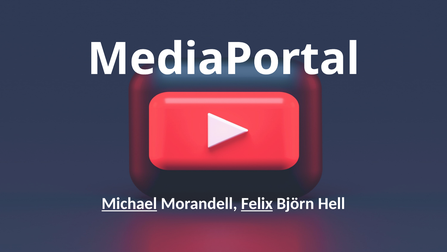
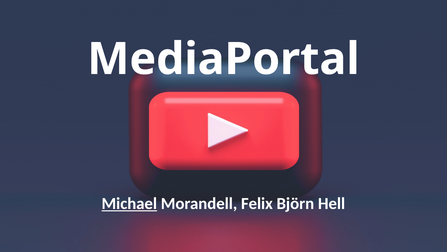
Felix underline: present -> none
